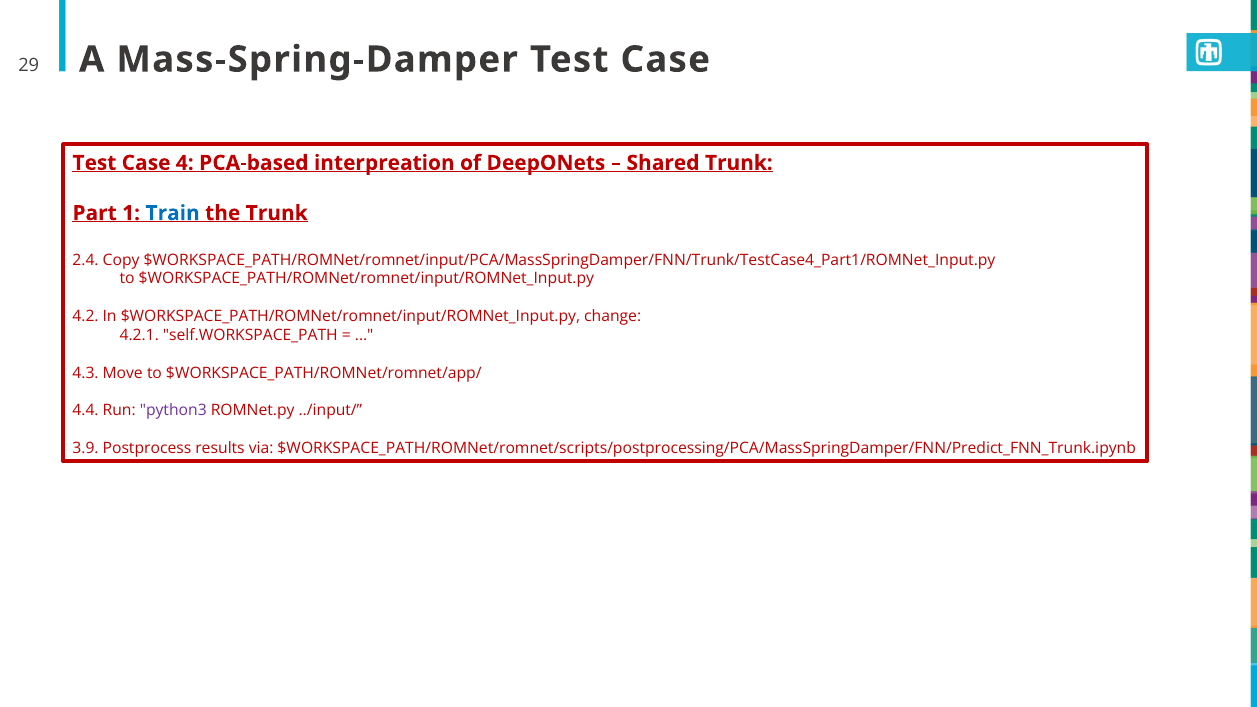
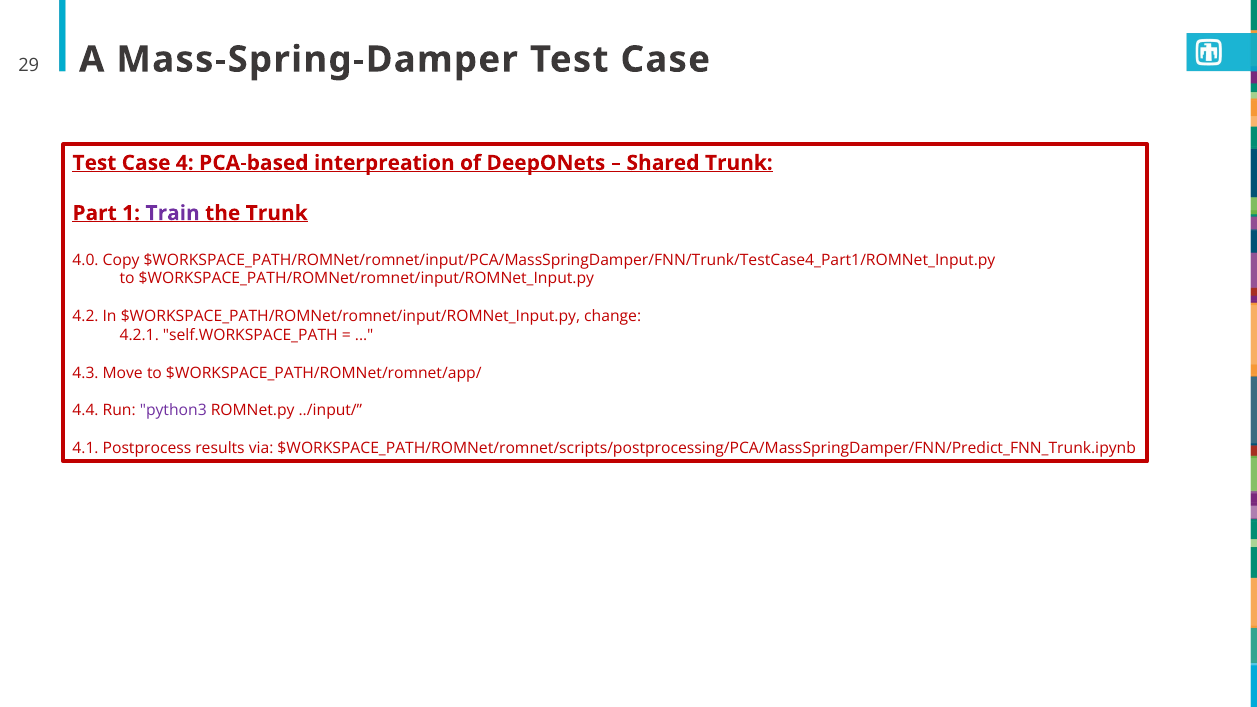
Train colour: blue -> purple
2.4: 2.4 -> 4.0
3.9: 3.9 -> 4.1
